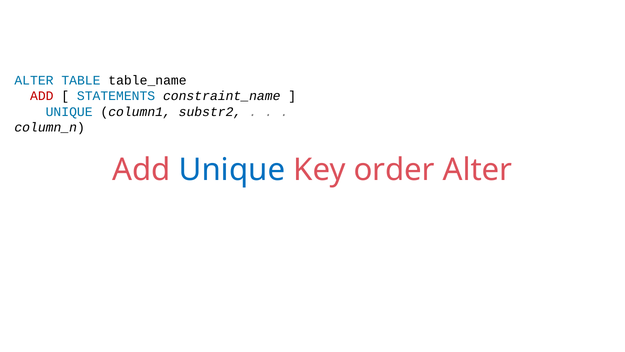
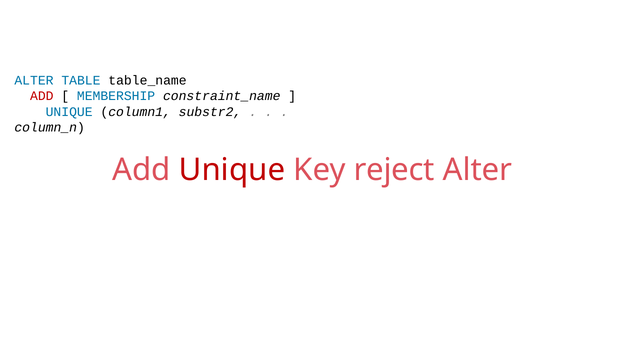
STATEMENTS: STATEMENTS -> MEMBERSHIP
Unique at (232, 169) colour: blue -> red
order: order -> reject
